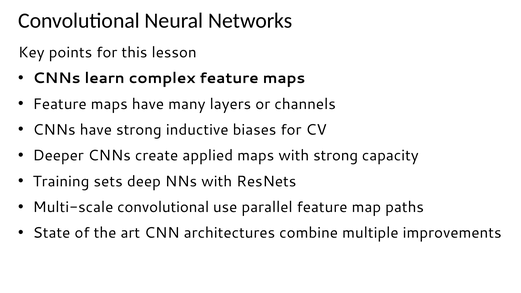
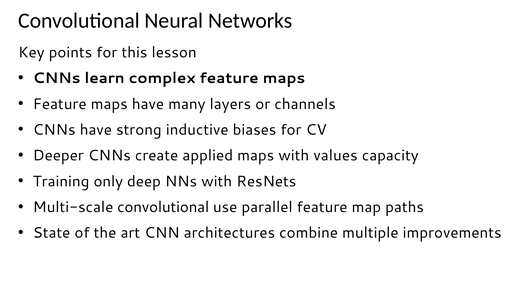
with strong: strong -> values
sets: sets -> only
